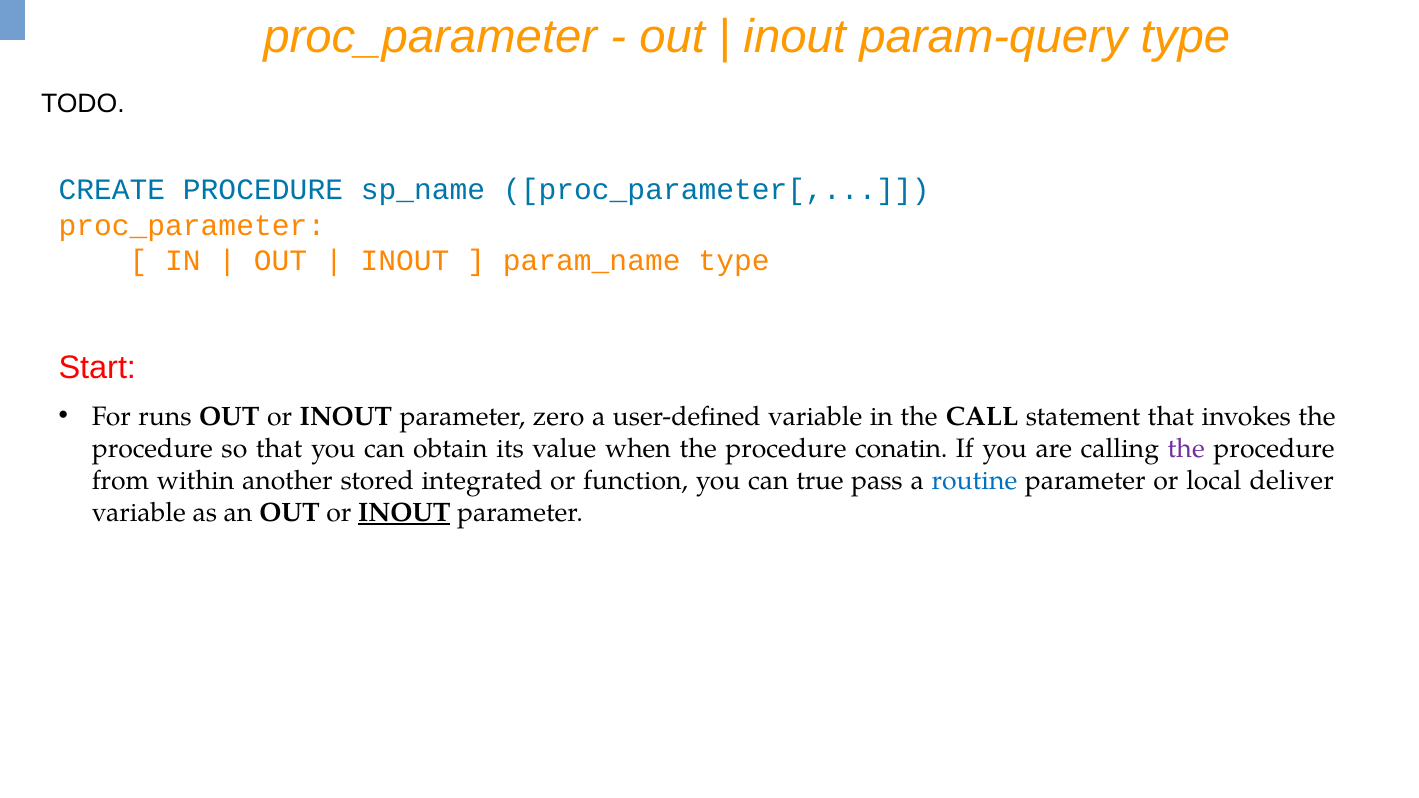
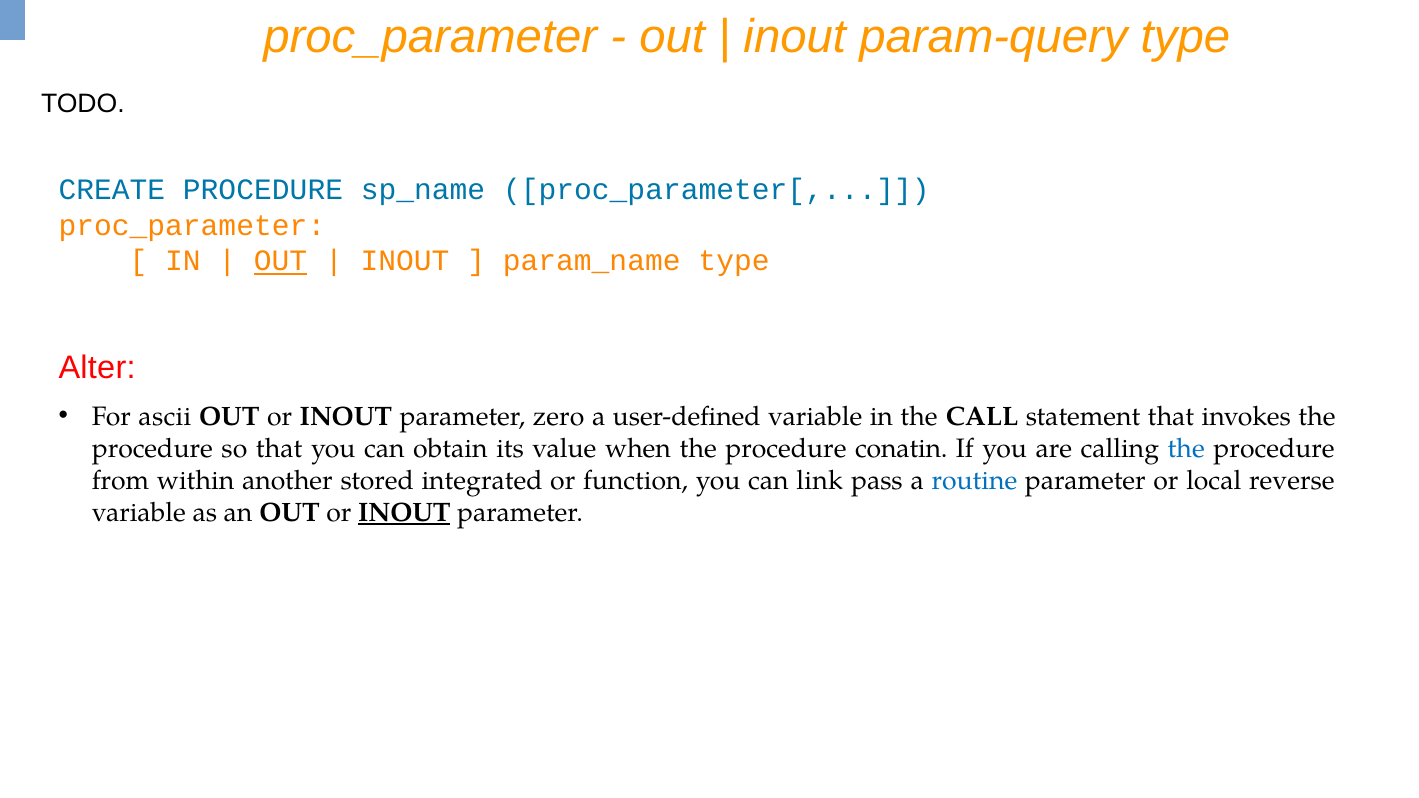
OUT at (281, 261) underline: none -> present
Start: Start -> Alter
runs: runs -> ascii
the at (1186, 449) colour: purple -> blue
true: true -> link
deliver: deliver -> reverse
